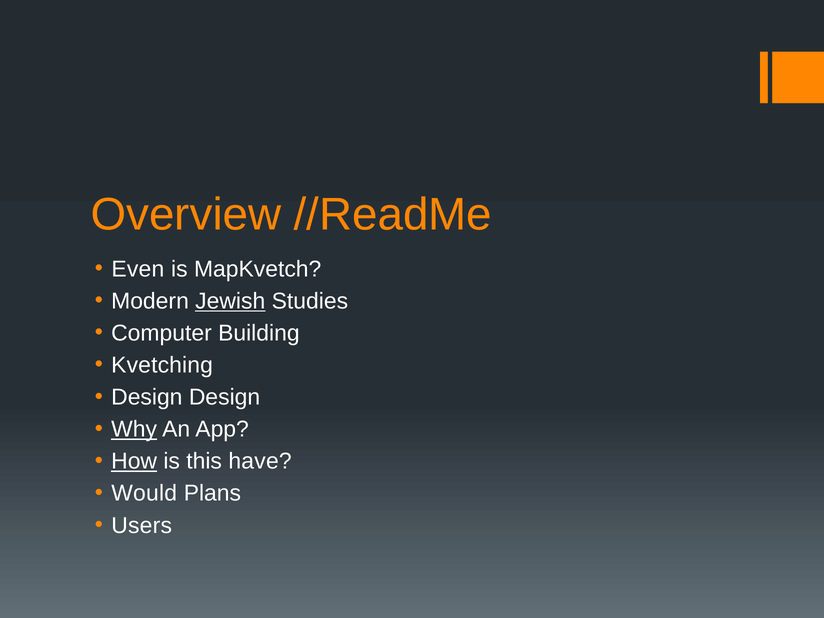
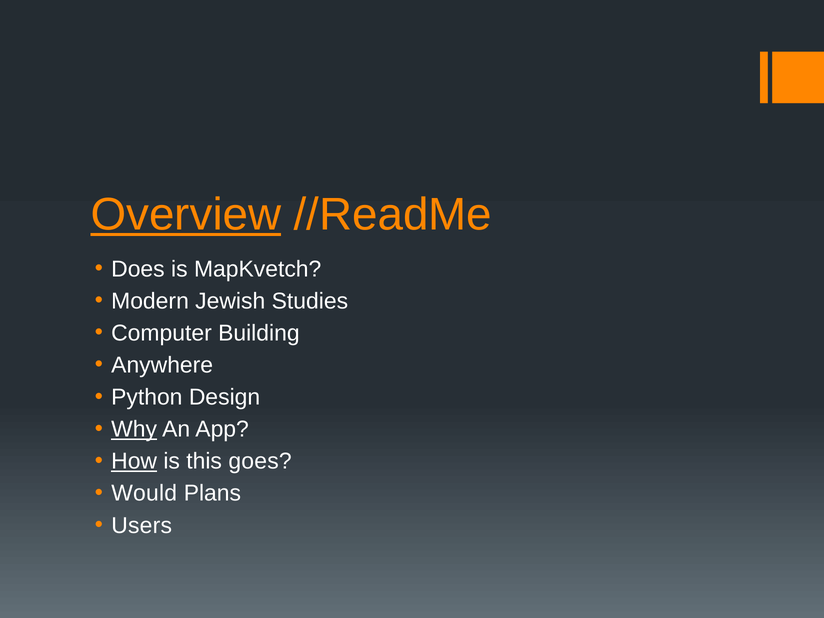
Overview underline: none -> present
Even: Even -> Does
Jewish underline: present -> none
Kvetching: Kvetching -> Anywhere
Design at (147, 397): Design -> Python
have: have -> goes
